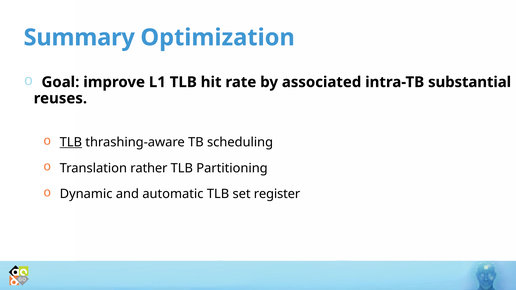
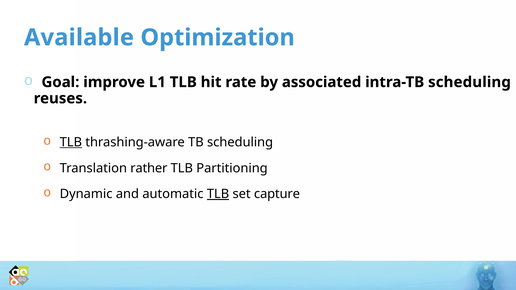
Summary: Summary -> Available
intra-TB substantial: substantial -> scheduling
TLB at (218, 194) underline: none -> present
register: register -> capture
